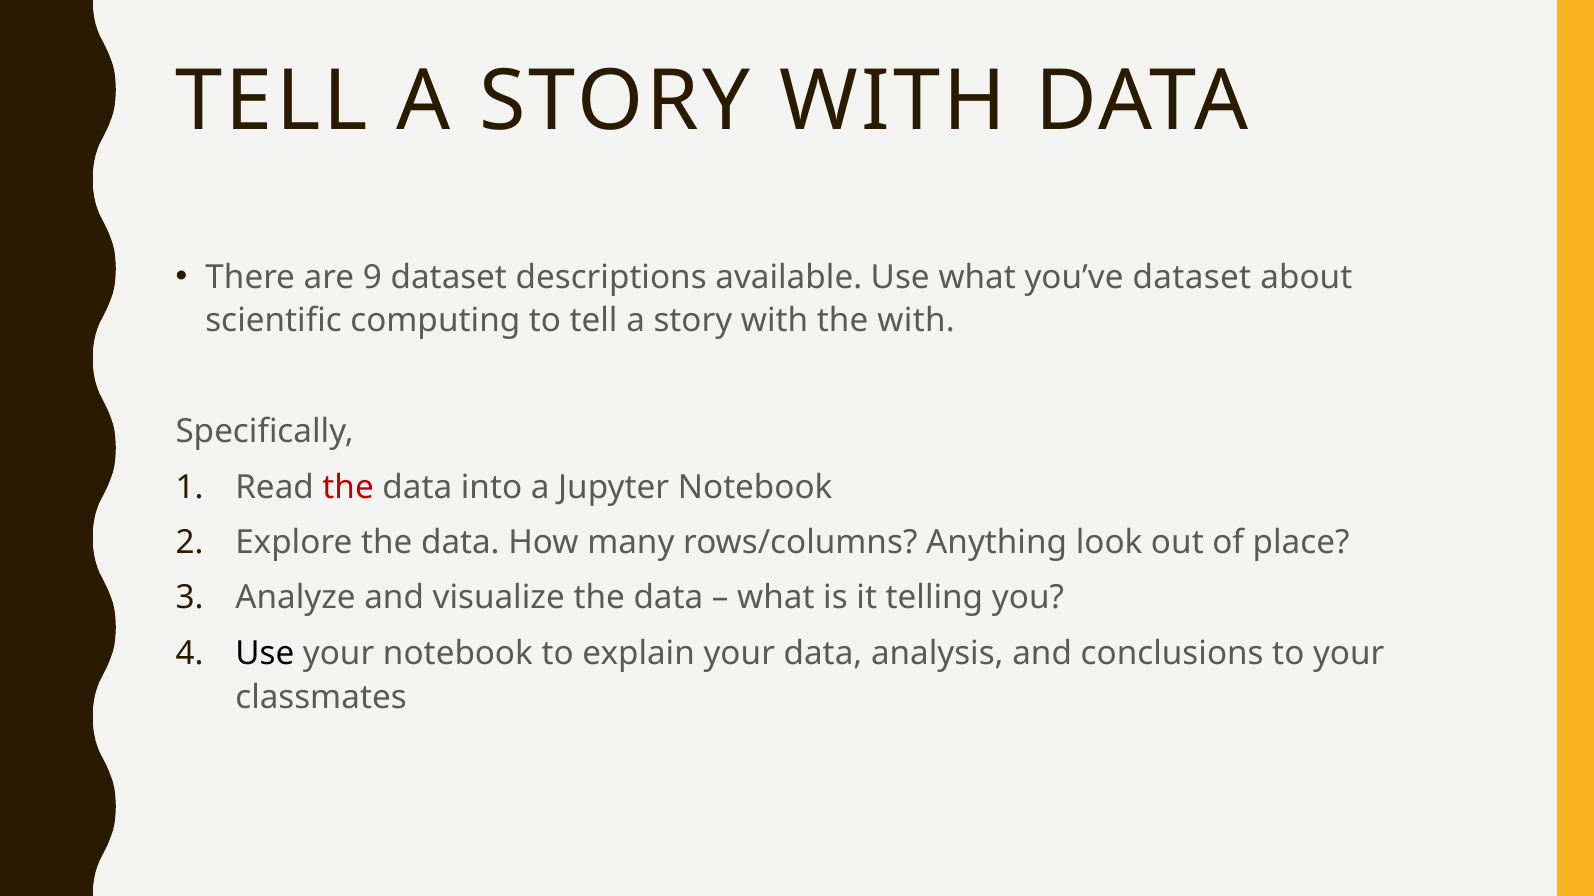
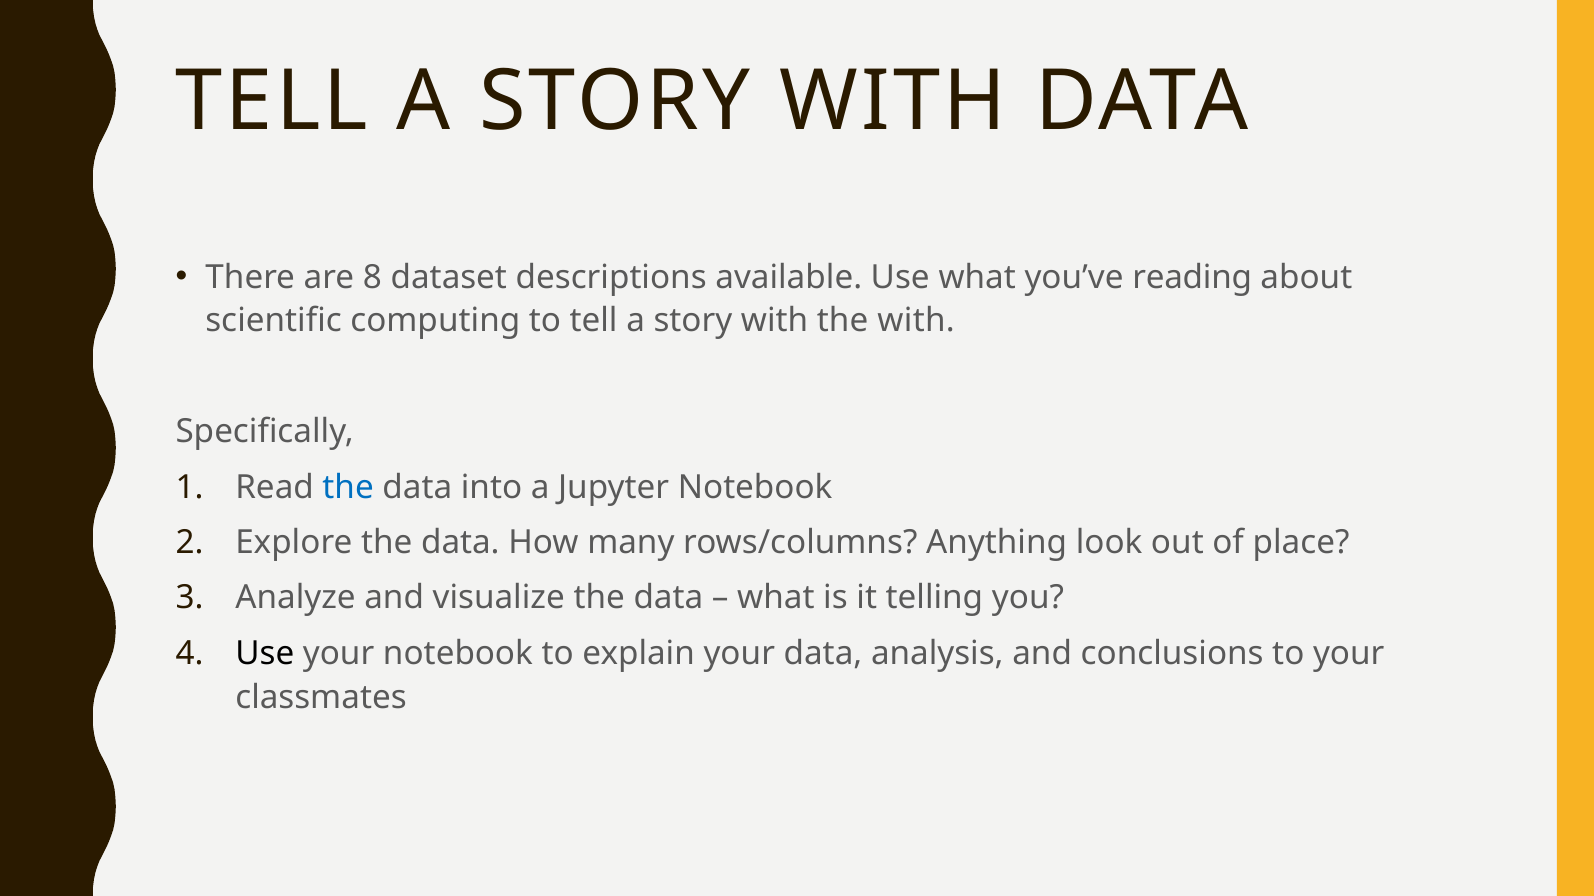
9: 9 -> 8
you’ve dataset: dataset -> reading
the at (348, 487) colour: red -> blue
